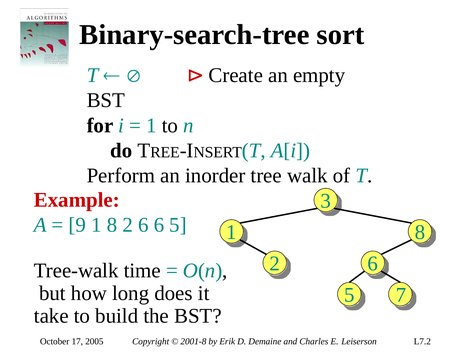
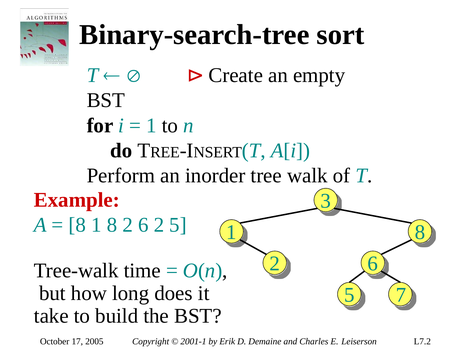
9 at (77, 225): 9 -> 8
6 6: 6 -> 2
2001-8: 2001-8 -> 2001-1
